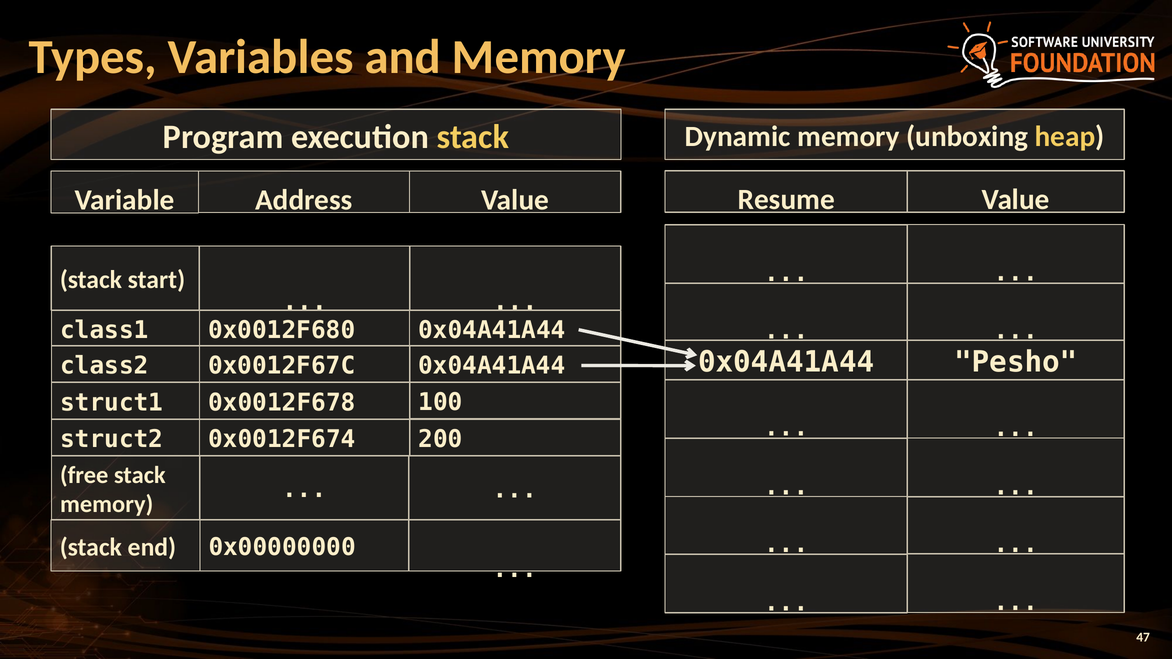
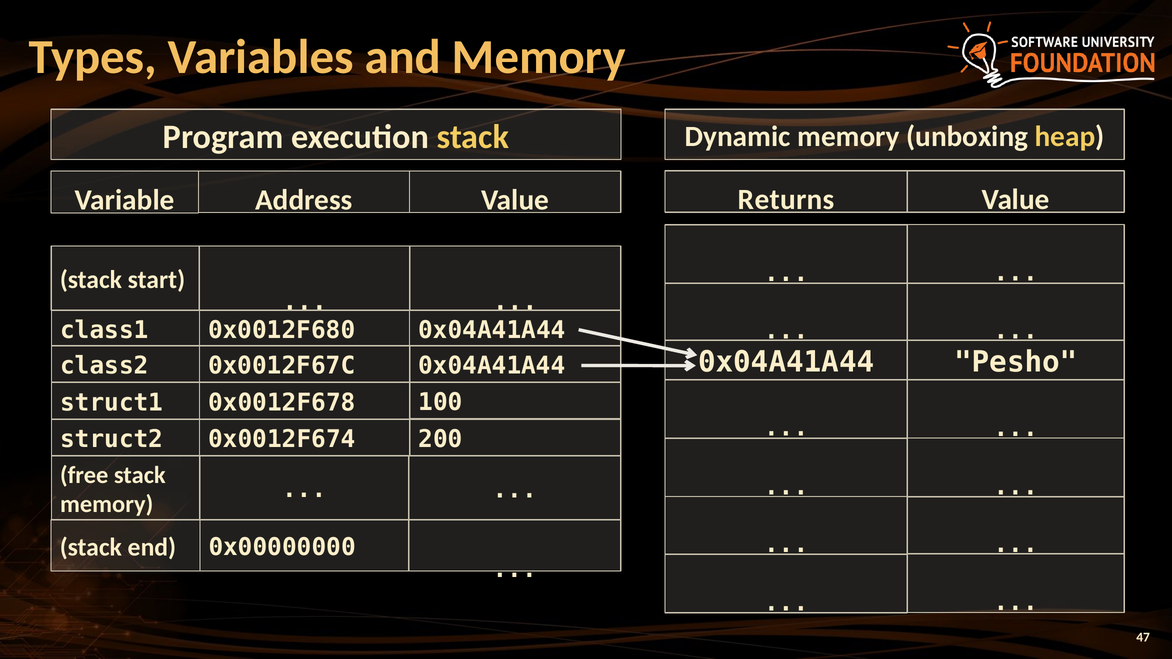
Resume: Resume -> Returns
